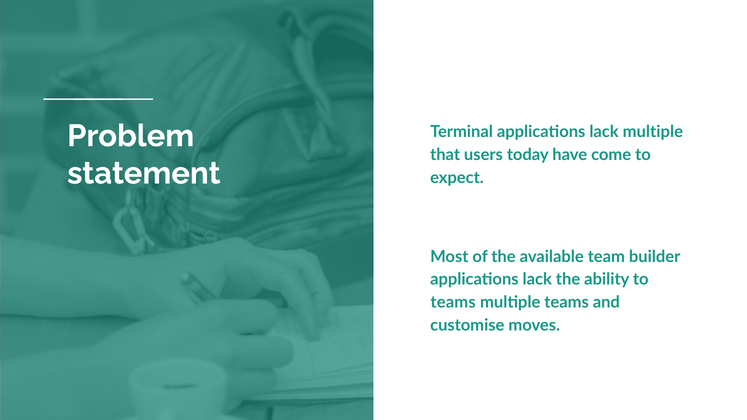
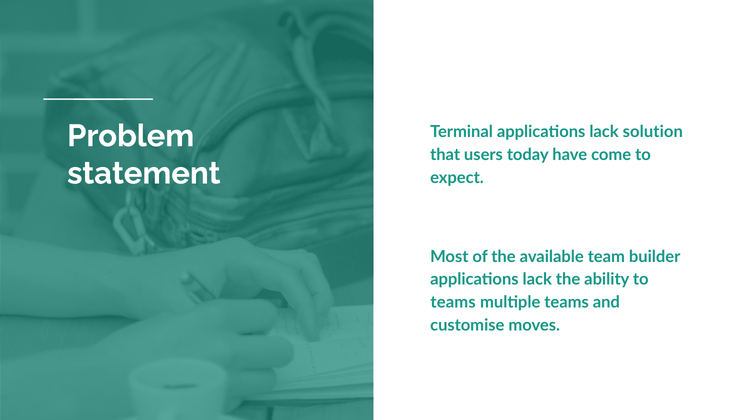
lack multiple: multiple -> solution
